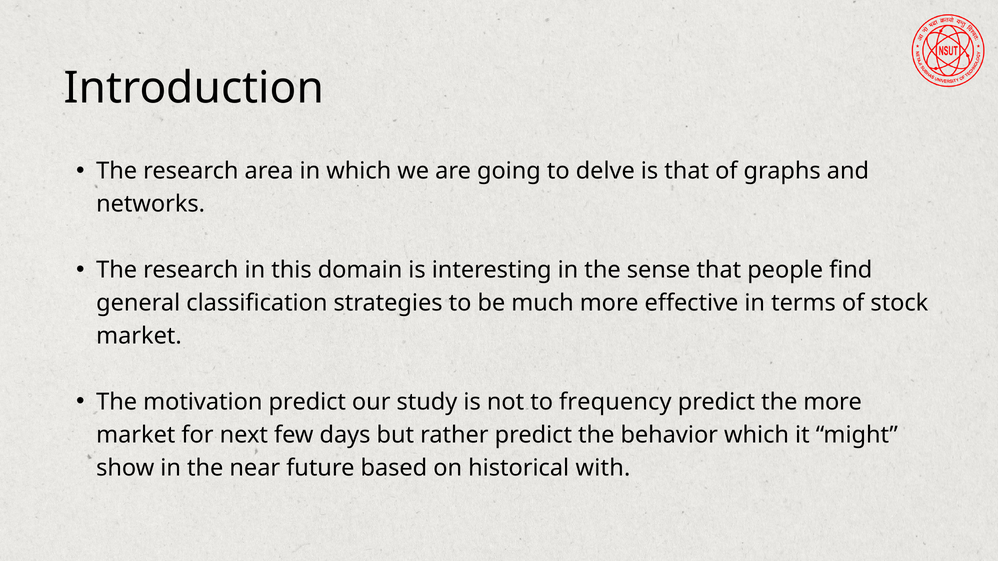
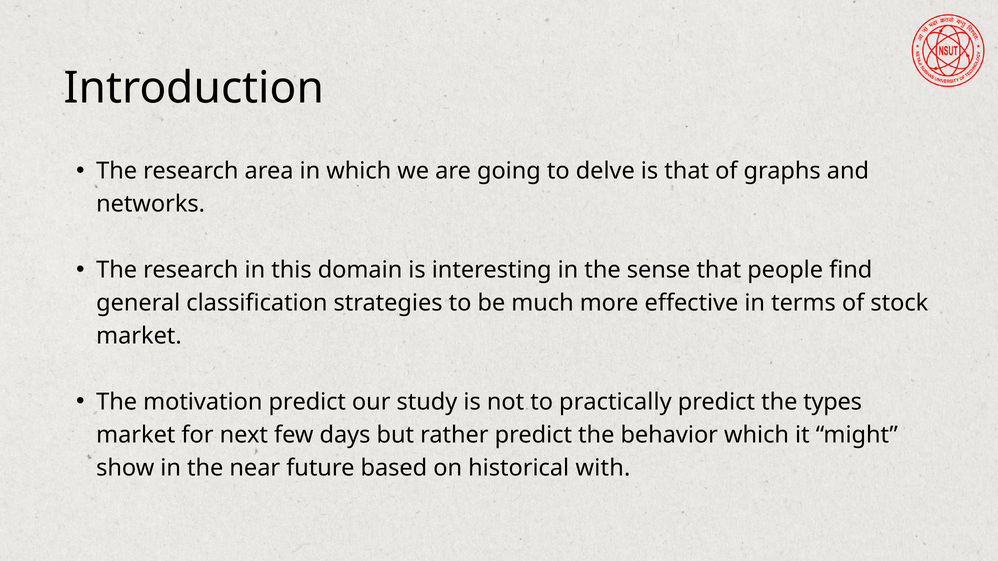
frequency: frequency -> practically
the more: more -> types
